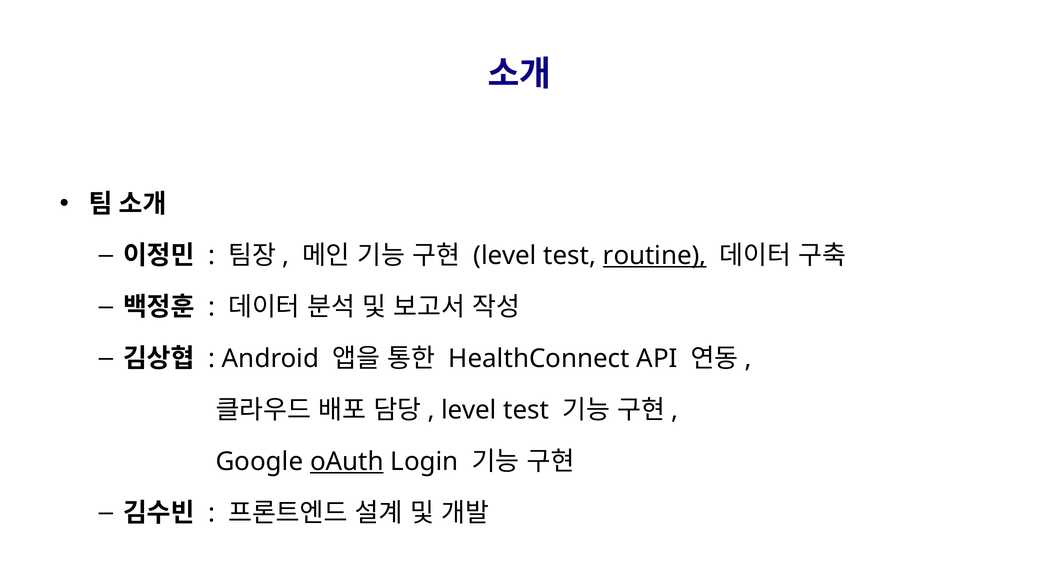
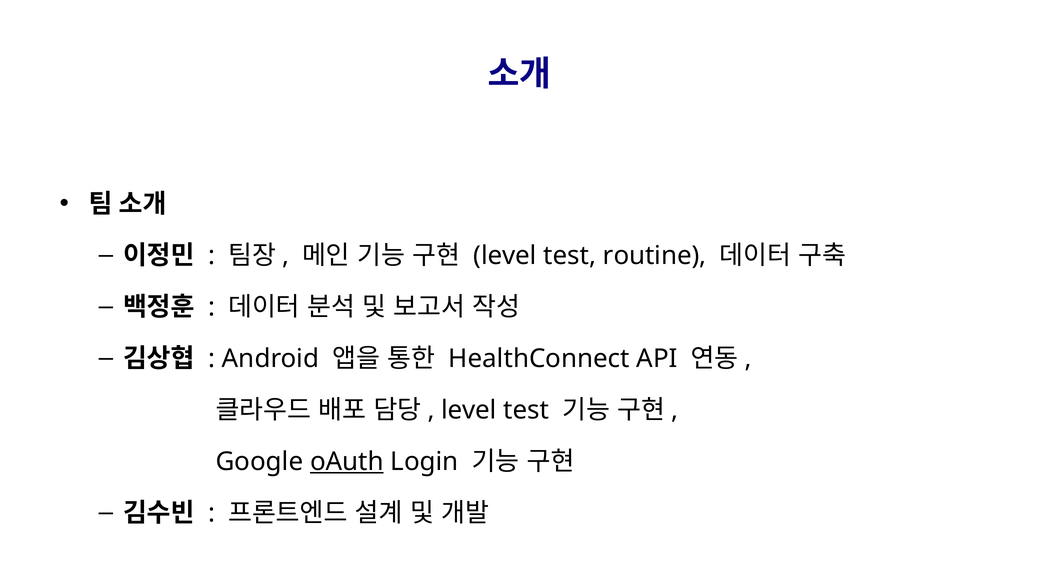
routine underline: present -> none
